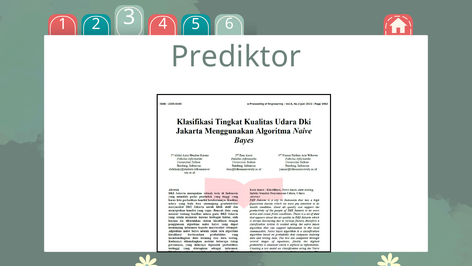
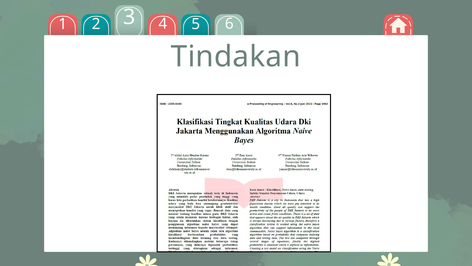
Prediktor: Prediktor -> Tindakan
